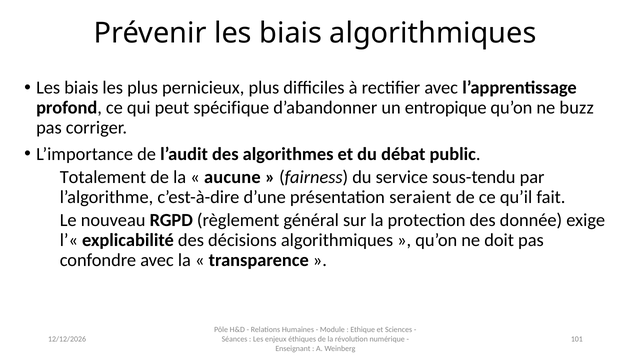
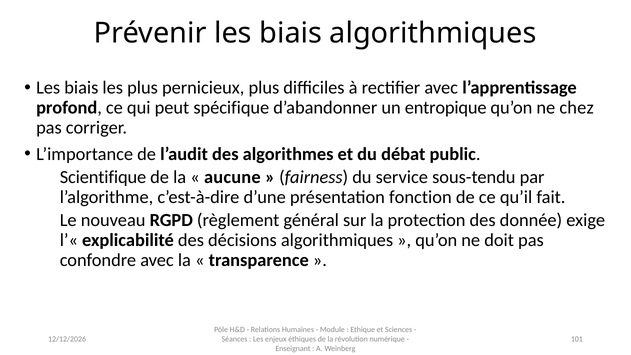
buzz: buzz -> chez
Totalement: Totalement -> Scientifique
seraient: seraient -> fonction
